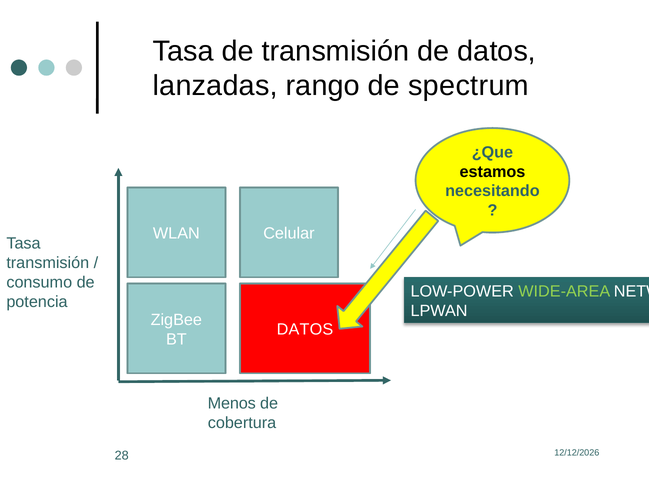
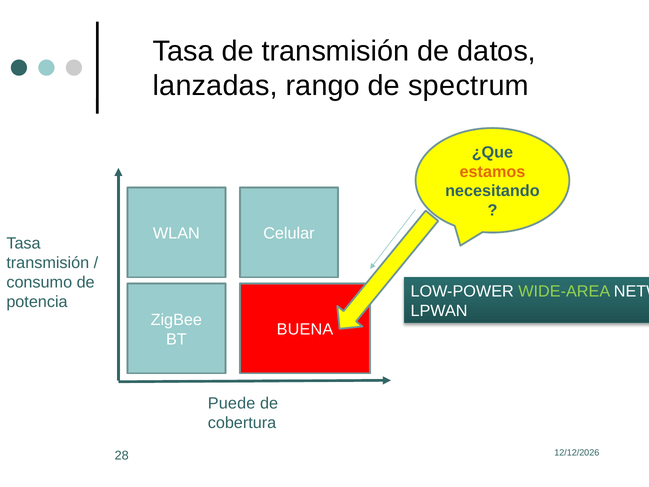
estamos colour: black -> orange
DATOS at (305, 329): DATOS -> BUENA
Menos: Menos -> Puede
